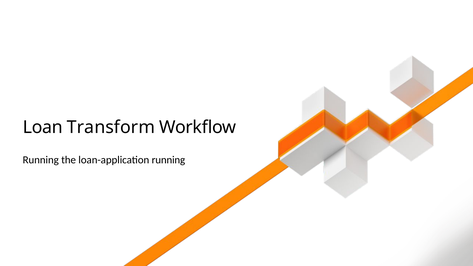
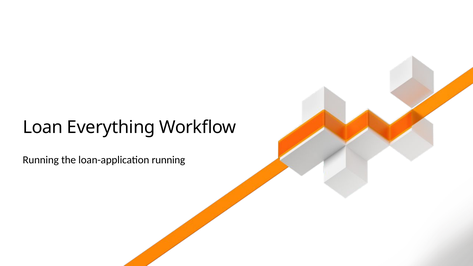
Transform: Transform -> Everything
